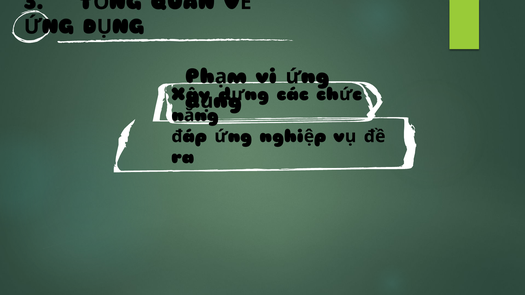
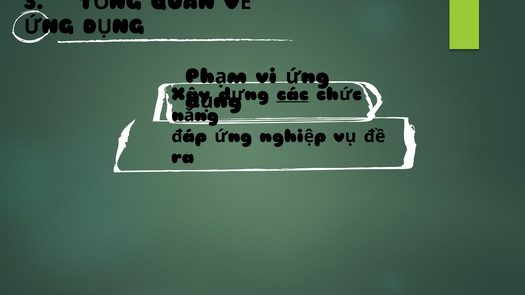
các underline: none -> present
